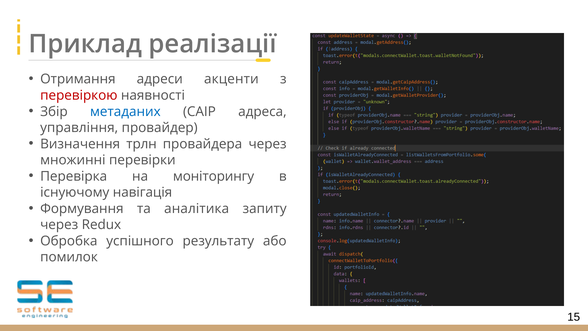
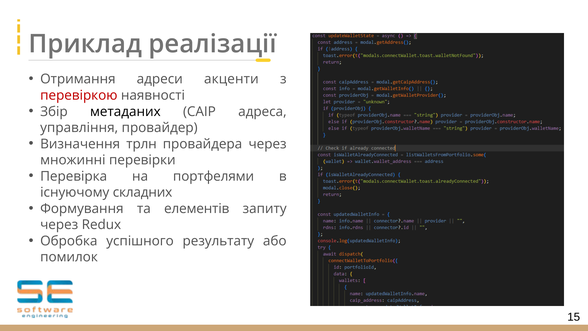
метаданих colour: blue -> black
моніторингу: моніторингу -> портфелями
навігація: навігація -> складних
аналітика: аналітика -> елементів
